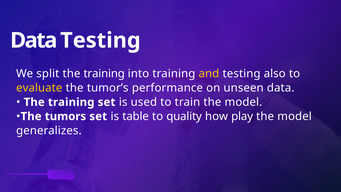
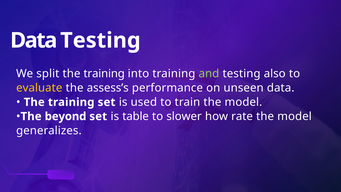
and colour: yellow -> light green
tumor’s: tumor’s -> assess’s
tumors: tumors -> beyond
quality: quality -> slower
play: play -> rate
